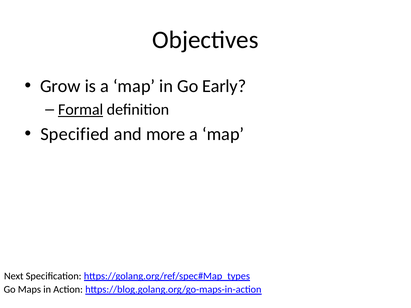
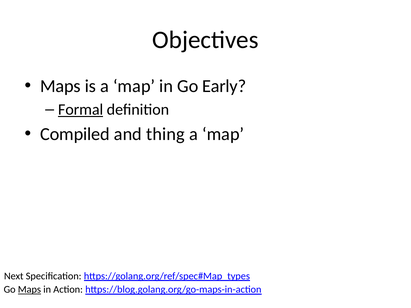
Grow at (60, 86): Grow -> Maps
Specified: Specified -> Compiled
more: more -> thing
Maps at (29, 290) underline: none -> present
